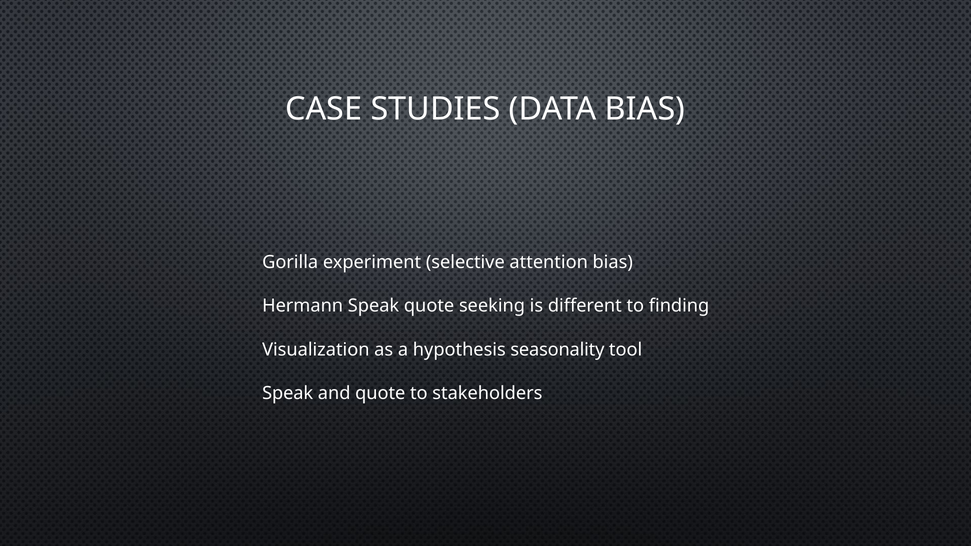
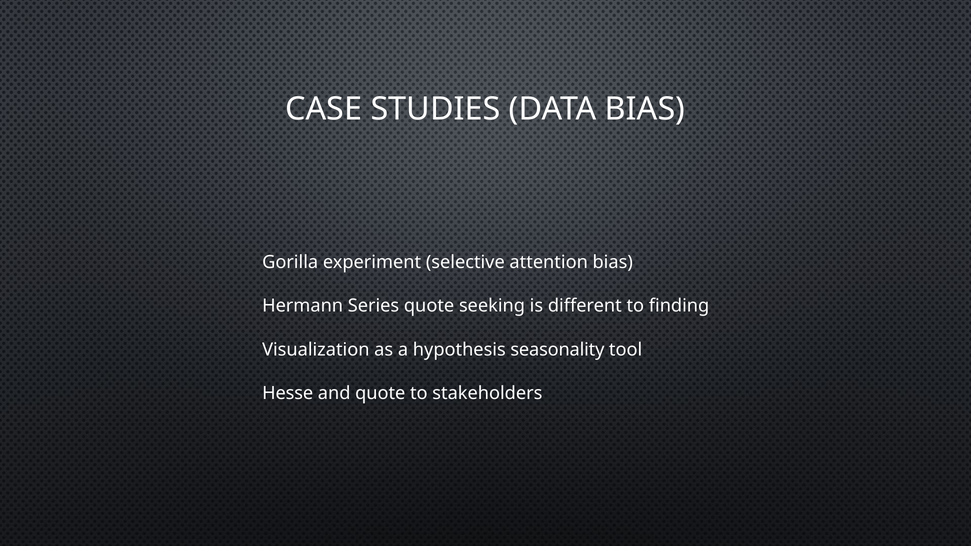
Hermann Speak: Speak -> Series
Speak at (288, 393): Speak -> Hesse
